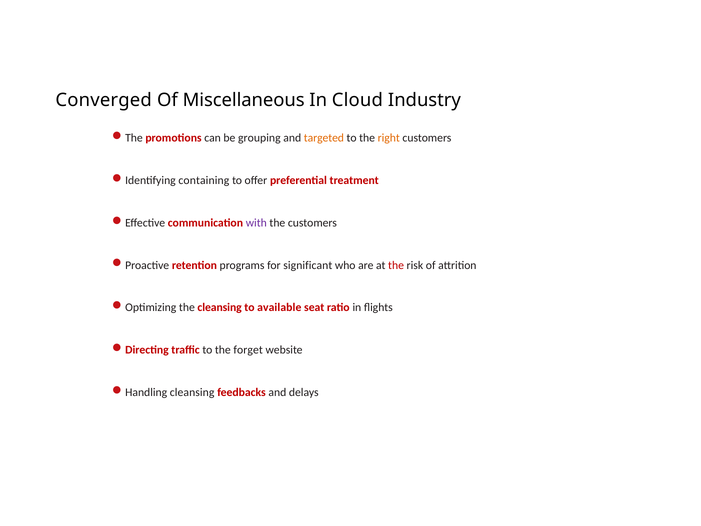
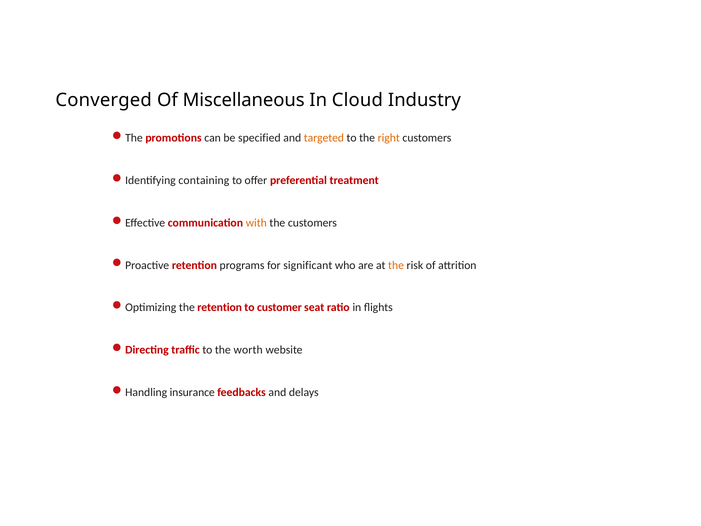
grouping: grouping -> specified
with colour: purple -> orange
the at (396, 265) colour: red -> orange
the cleansing: cleansing -> retention
available: available -> customer
forget: forget -> worth
cleansing at (192, 392): cleansing -> insurance
